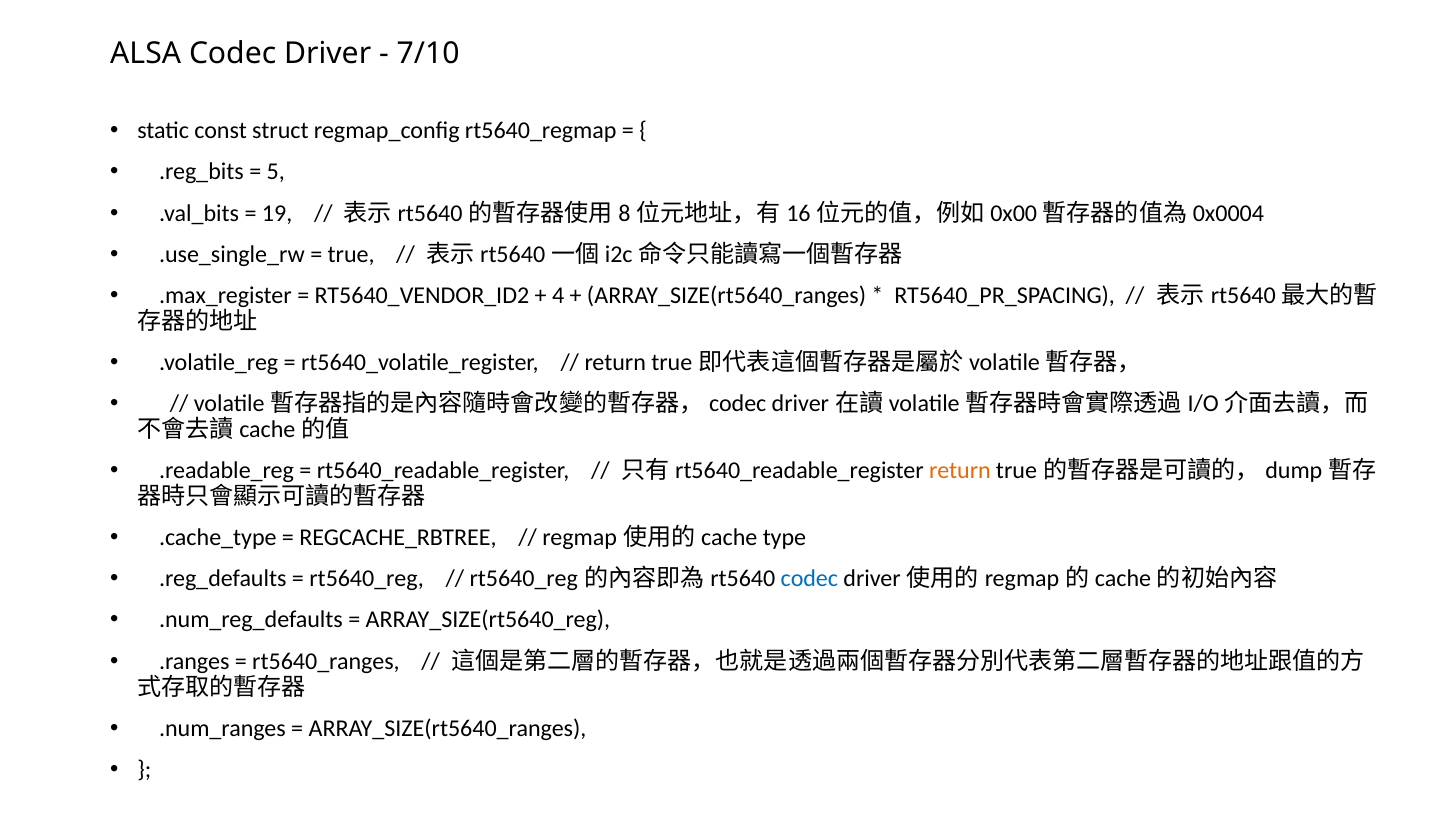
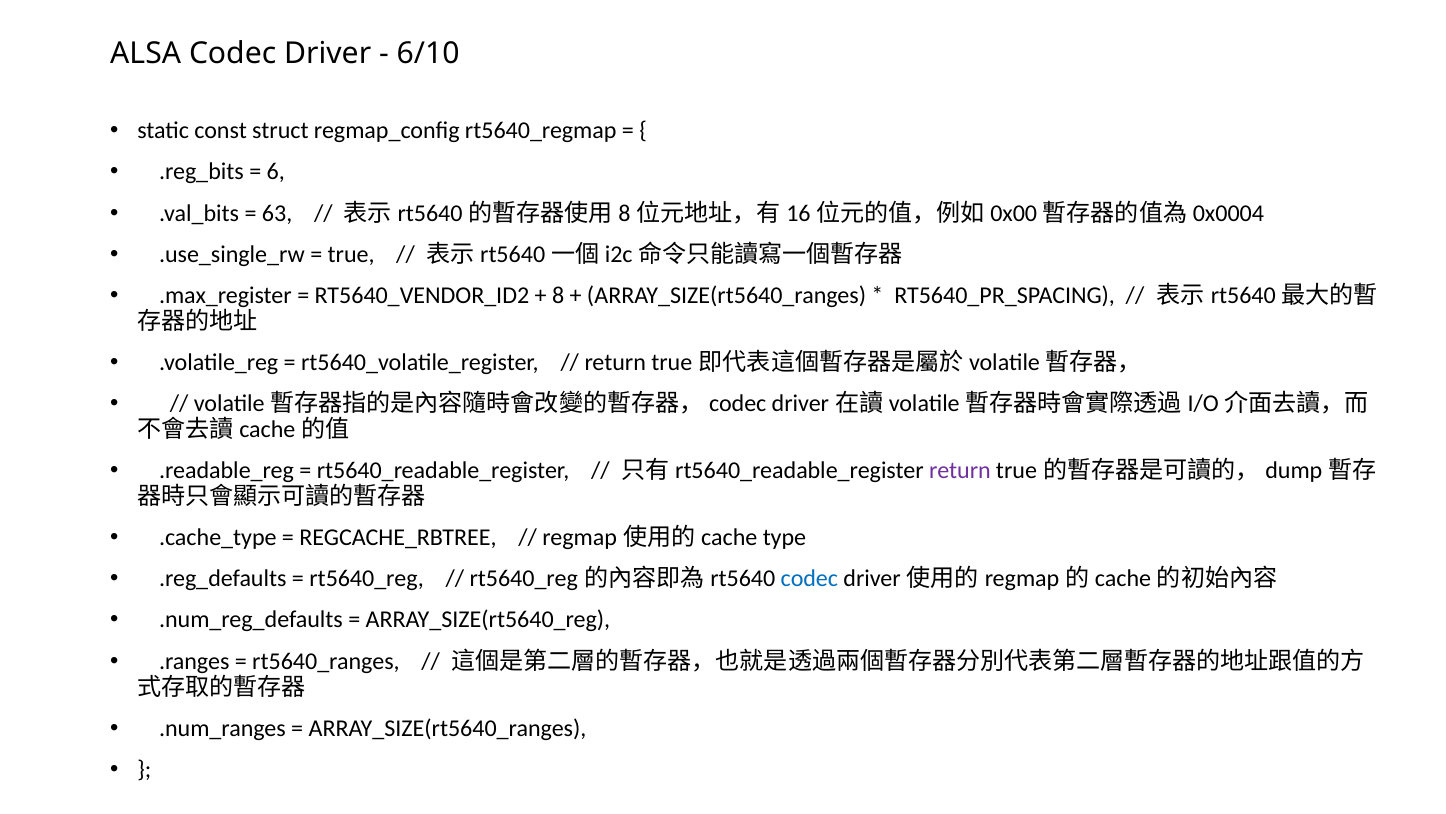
7/10: 7/10 -> 6/10
5: 5 -> 6
19: 19 -> 63
4: 4 -> 8
return at (960, 470) colour: orange -> purple
